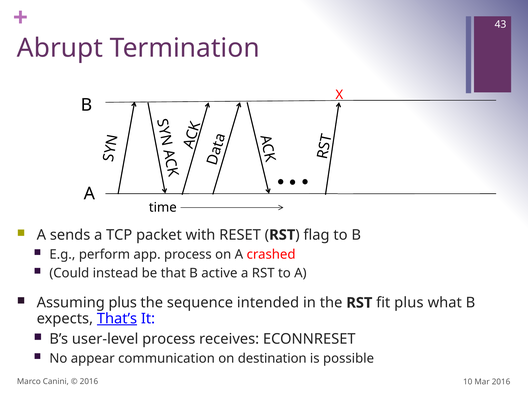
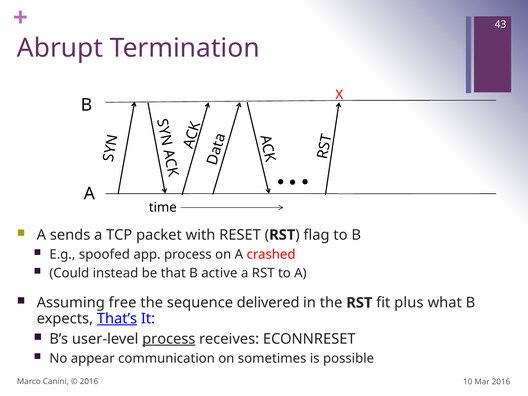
perform: perform -> spoofed
Assuming plus: plus -> free
intended: intended -> delivered
process at (169, 339) underline: none -> present
destination: destination -> sometimes
